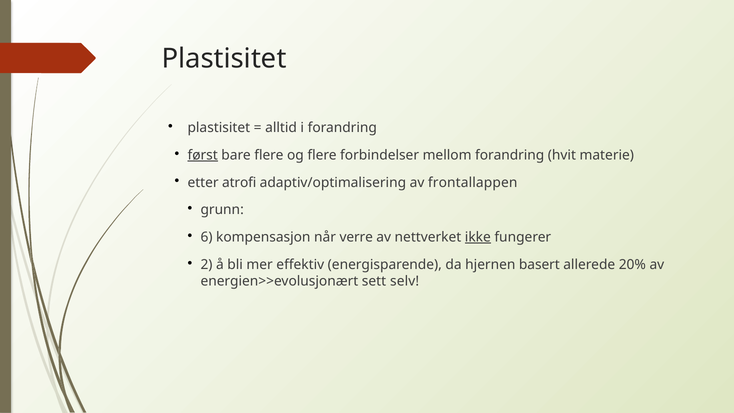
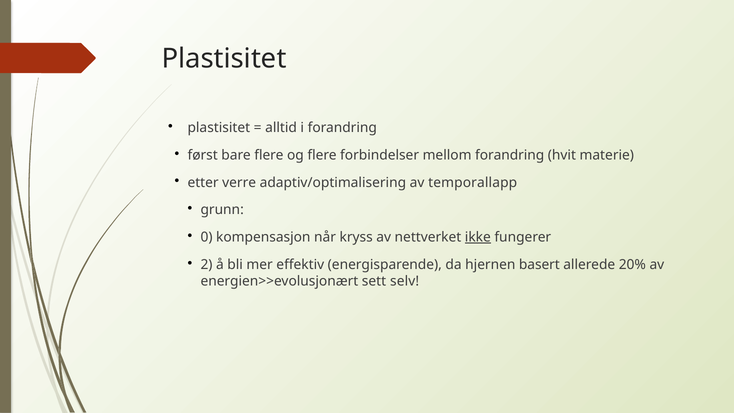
først underline: present -> none
atrofi: atrofi -> verre
frontallappen: frontallappen -> temporallapp
6: 6 -> 0
verre: verre -> kryss
